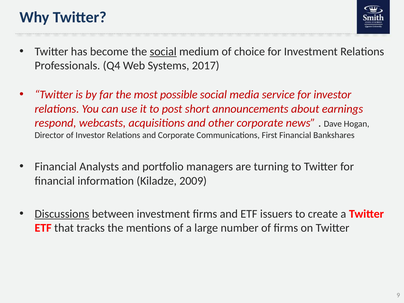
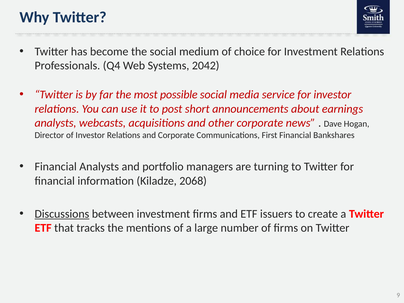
social at (163, 51) underline: present -> none
2017: 2017 -> 2042
respond at (55, 123): respond -> analysts
2009: 2009 -> 2068
